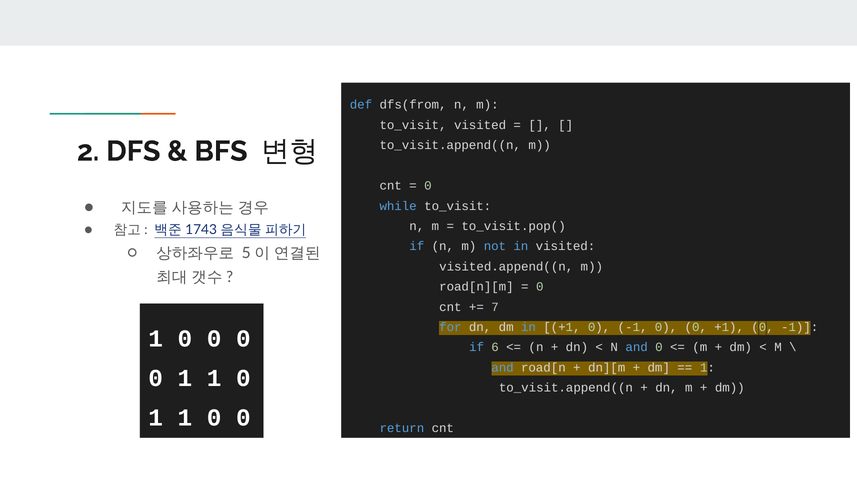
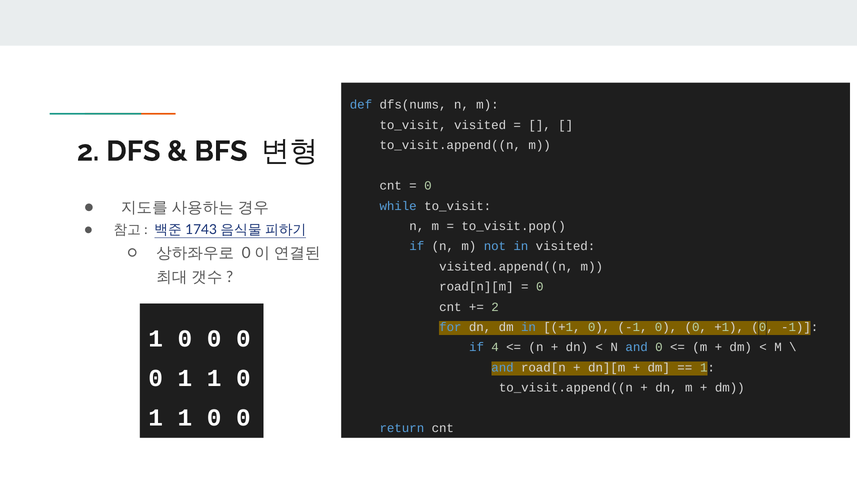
dfs(from: dfs(from -> dfs(nums
5 at (246, 253): 5 -> 0
7 at (495, 307): 7 -> 2
6: 6 -> 4
